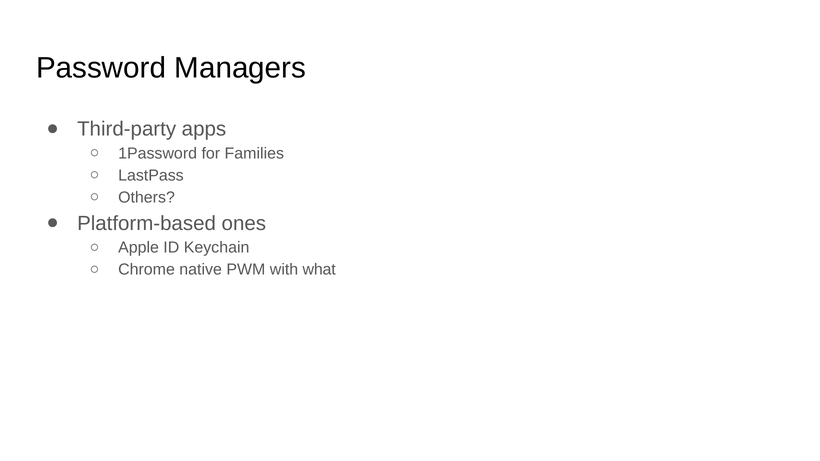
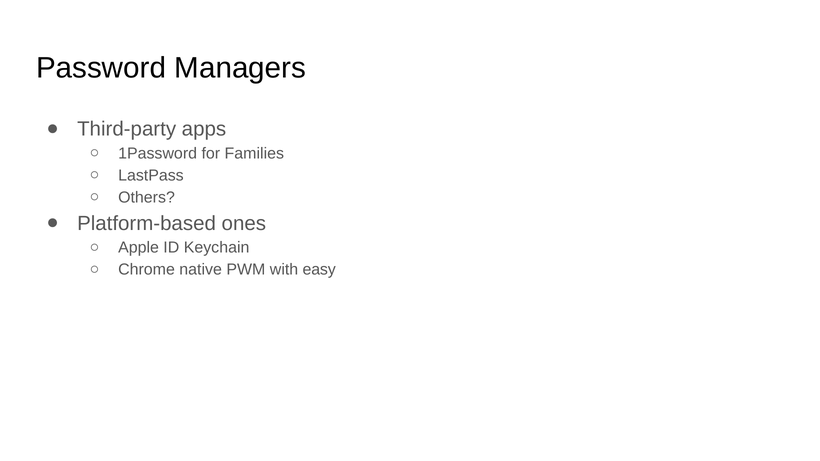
what: what -> easy
